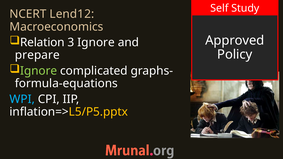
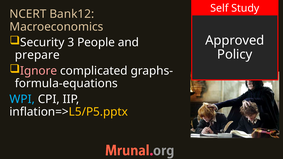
Lend12: Lend12 -> Bank12
Relation: Relation -> Security
3 Ignore: Ignore -> People
Ignore at (39, 71) colour: light green -> pink
